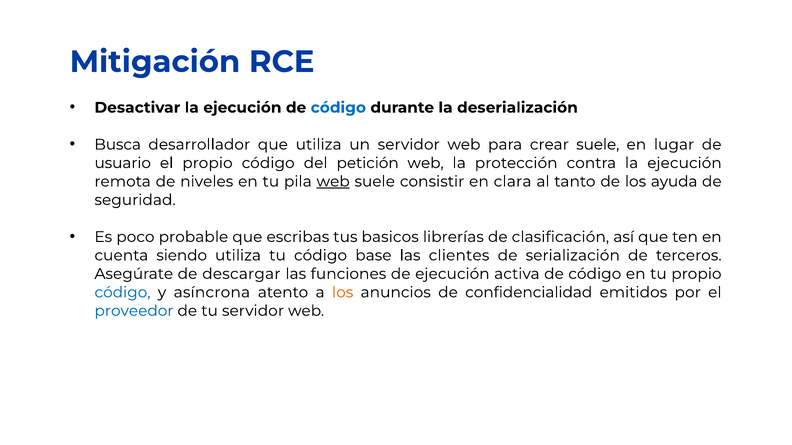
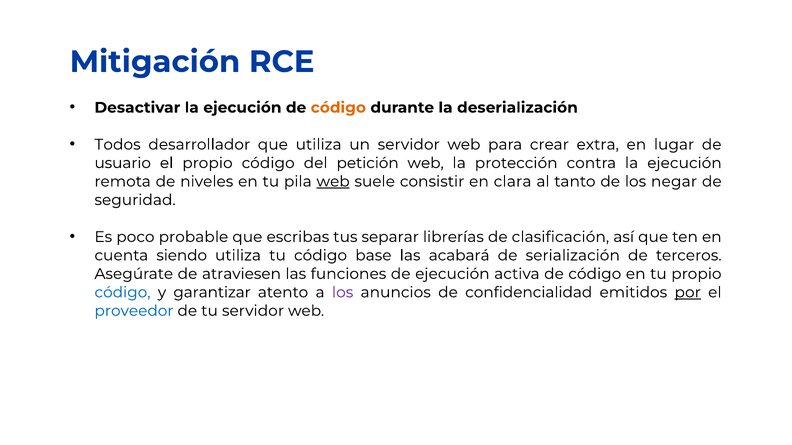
código at (338, 108) colour: blue -> orange
Busca: Busca -> Todos
crear suele: suele -> extra
ayuda: ayuda -> negar
basicos: basicos -> separar
clientes: clientes -> acabará
descargar: descargar -> atraviesen
asíncrona: asíncrona -> garantizar
los at (343, 293) colour: orange -> purple
por underline: none -> present
